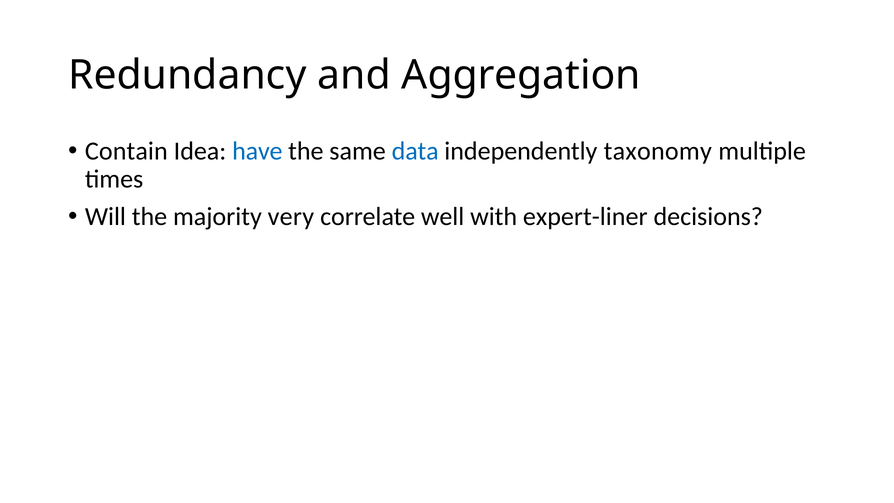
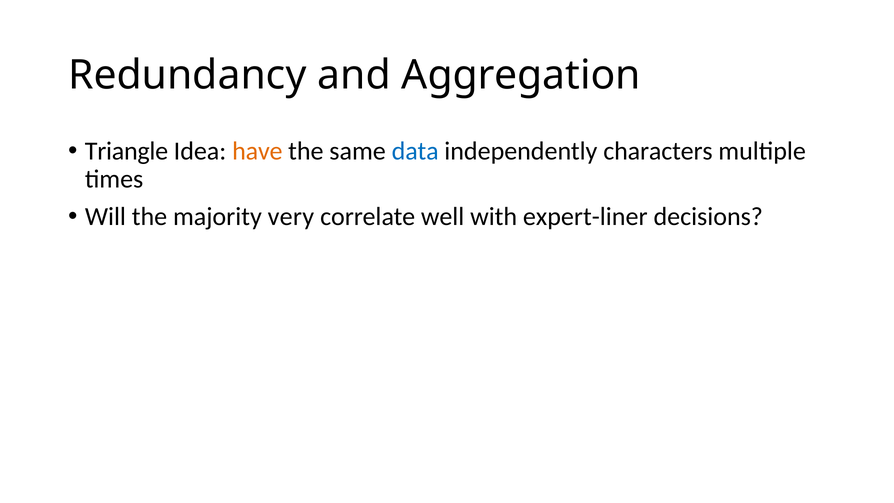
Contain: Contain -> Triangle
have colour: blue -> orange
taxonomy: taxonomy -> characters
